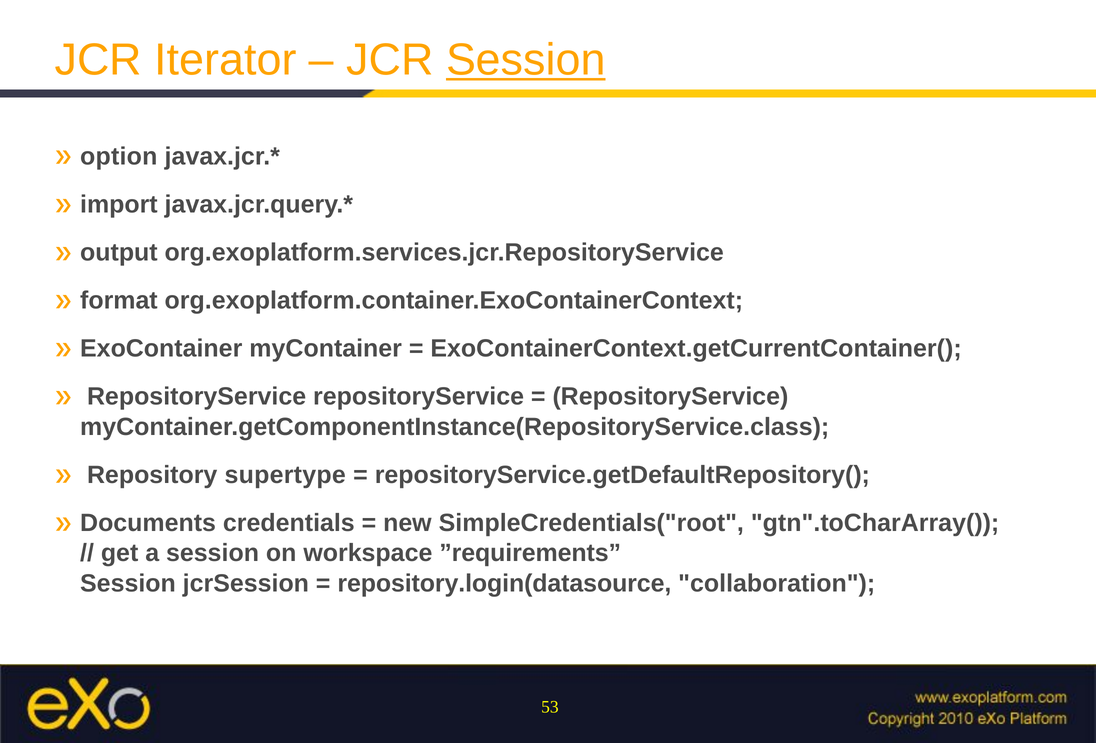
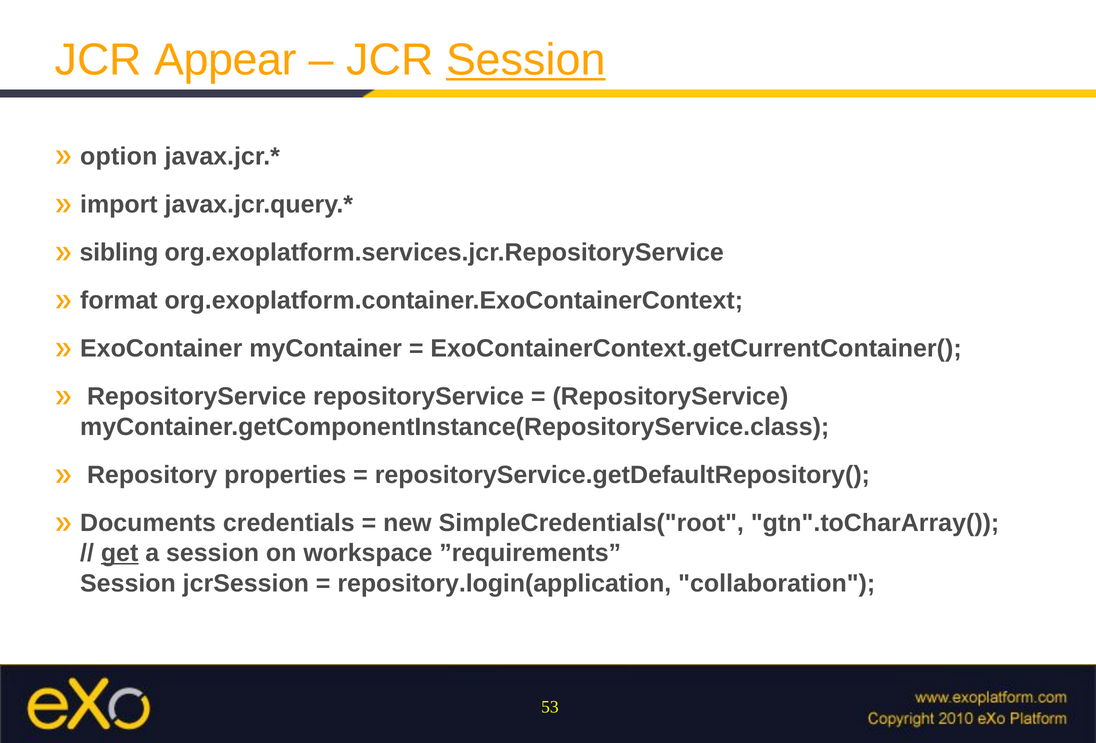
Iterator: Iterator -> Appear
output: output -> sibling
supertype: supertype -> properties
get underline: none -> present
repository.login(datasource: repository.login(datasource -> repository.login(application
